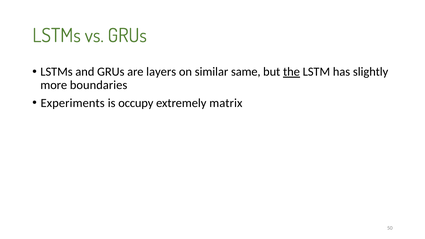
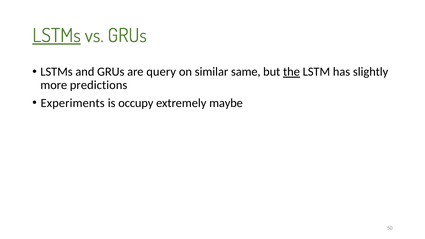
LSTMs at (57, 36) underline: none -> present
layers: layers -> query
boundaries: boundaries -> predictions
matrix: matrix -> maybe
